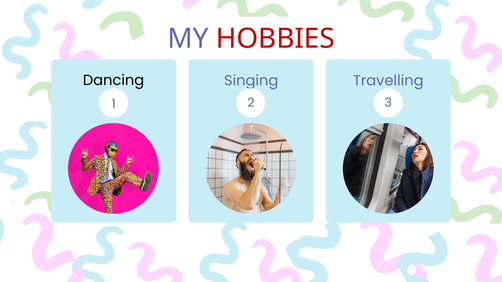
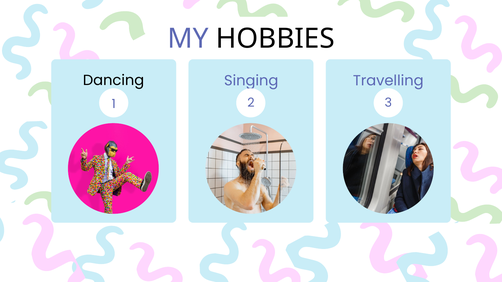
HOBBIES colour: red -> black
